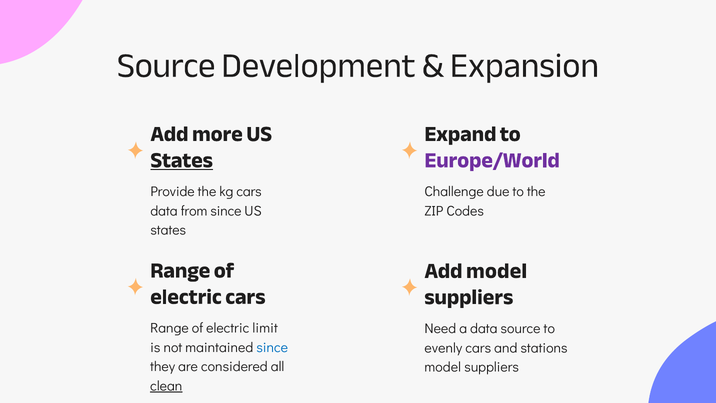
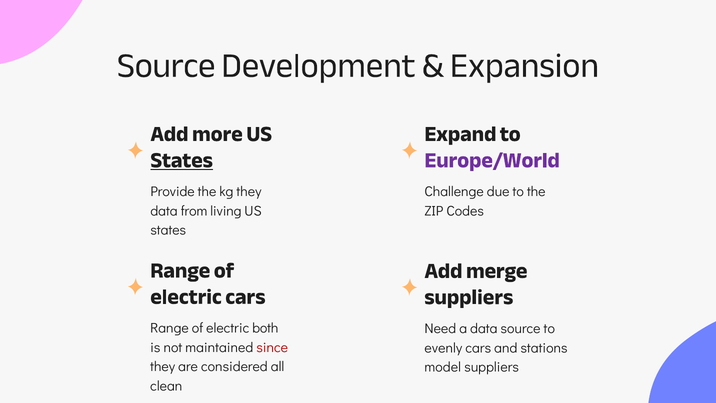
kg cars: cars -> they
from since: since -> living
Add model: model -> merge
limit: limit -> both
since at (272, 347) colour: blue -> red
clean underline: present -> none
